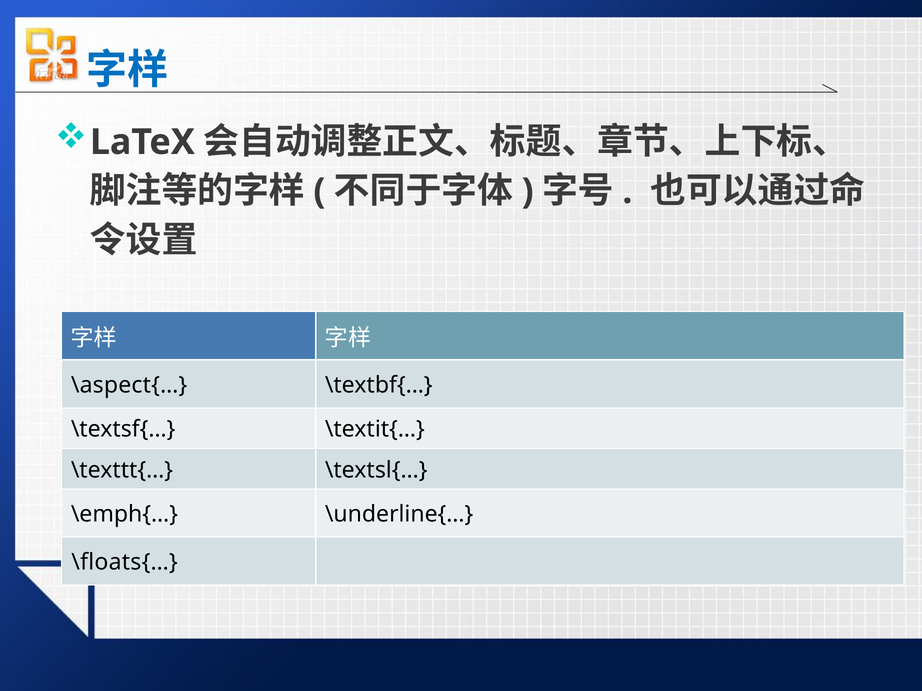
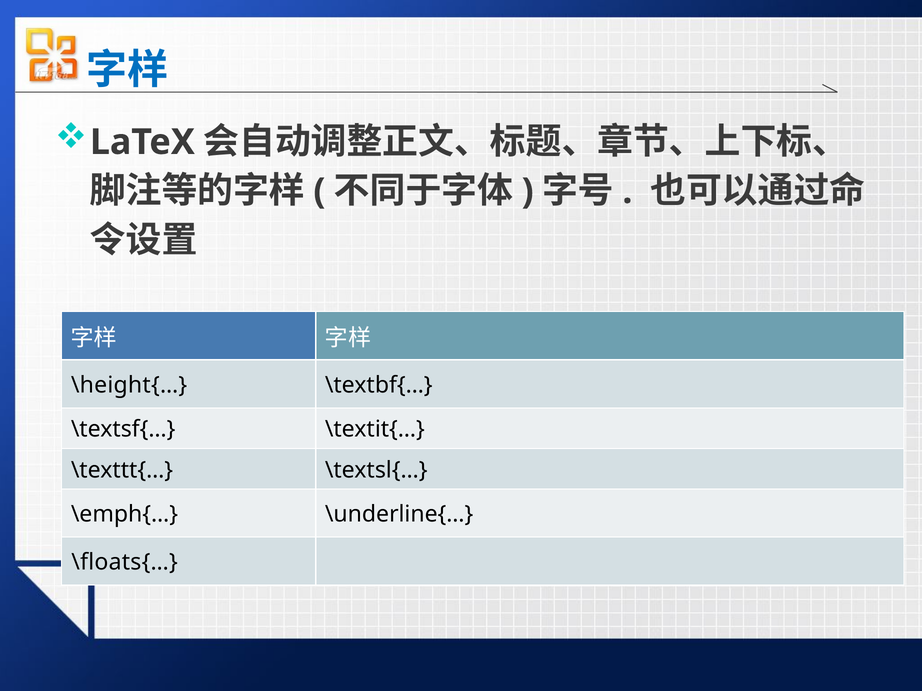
\aspect{…: \aspect{… -> \height{…
